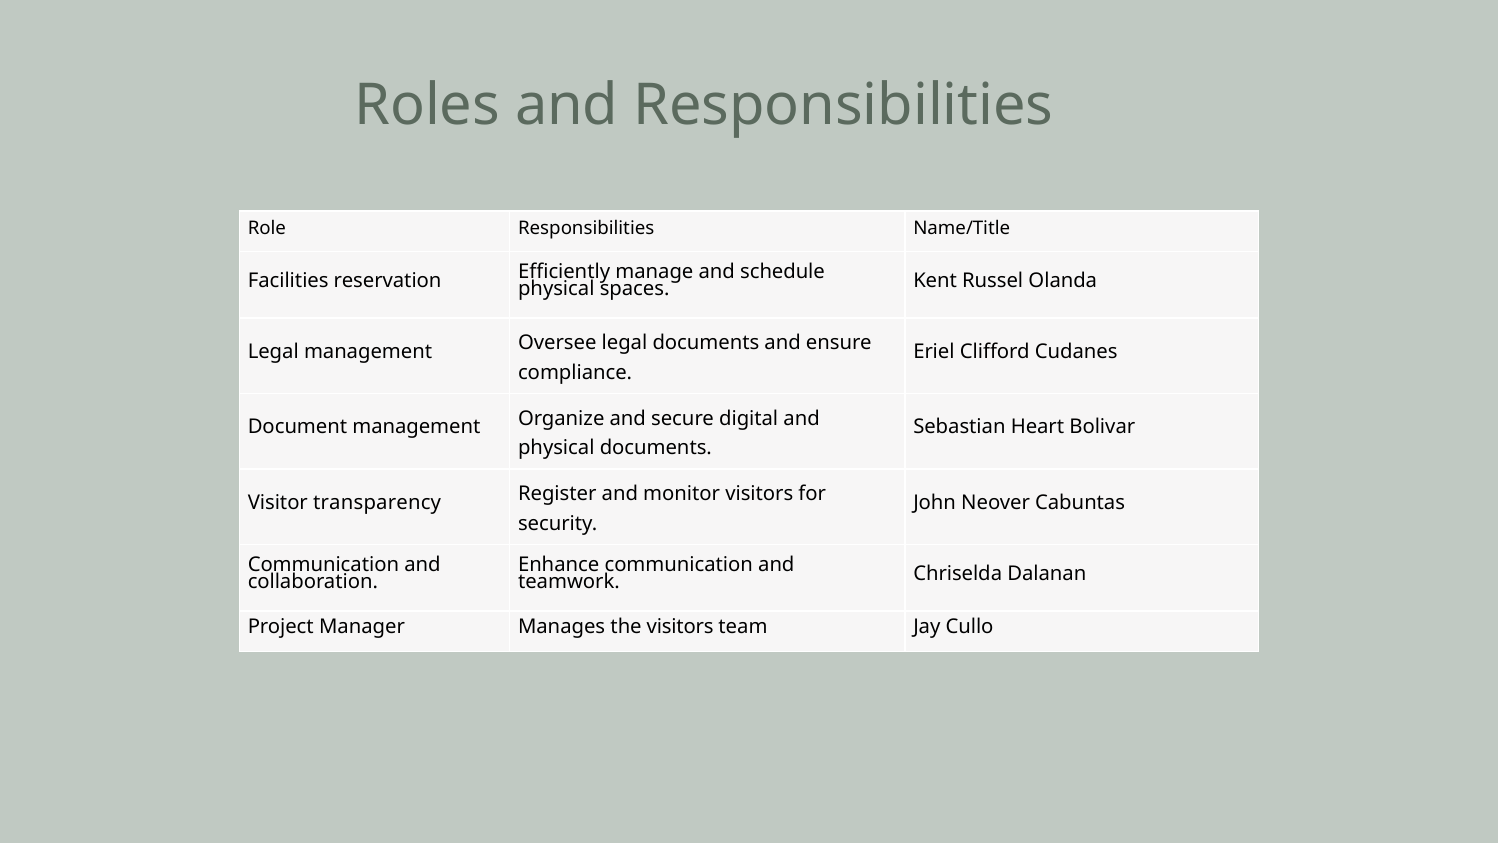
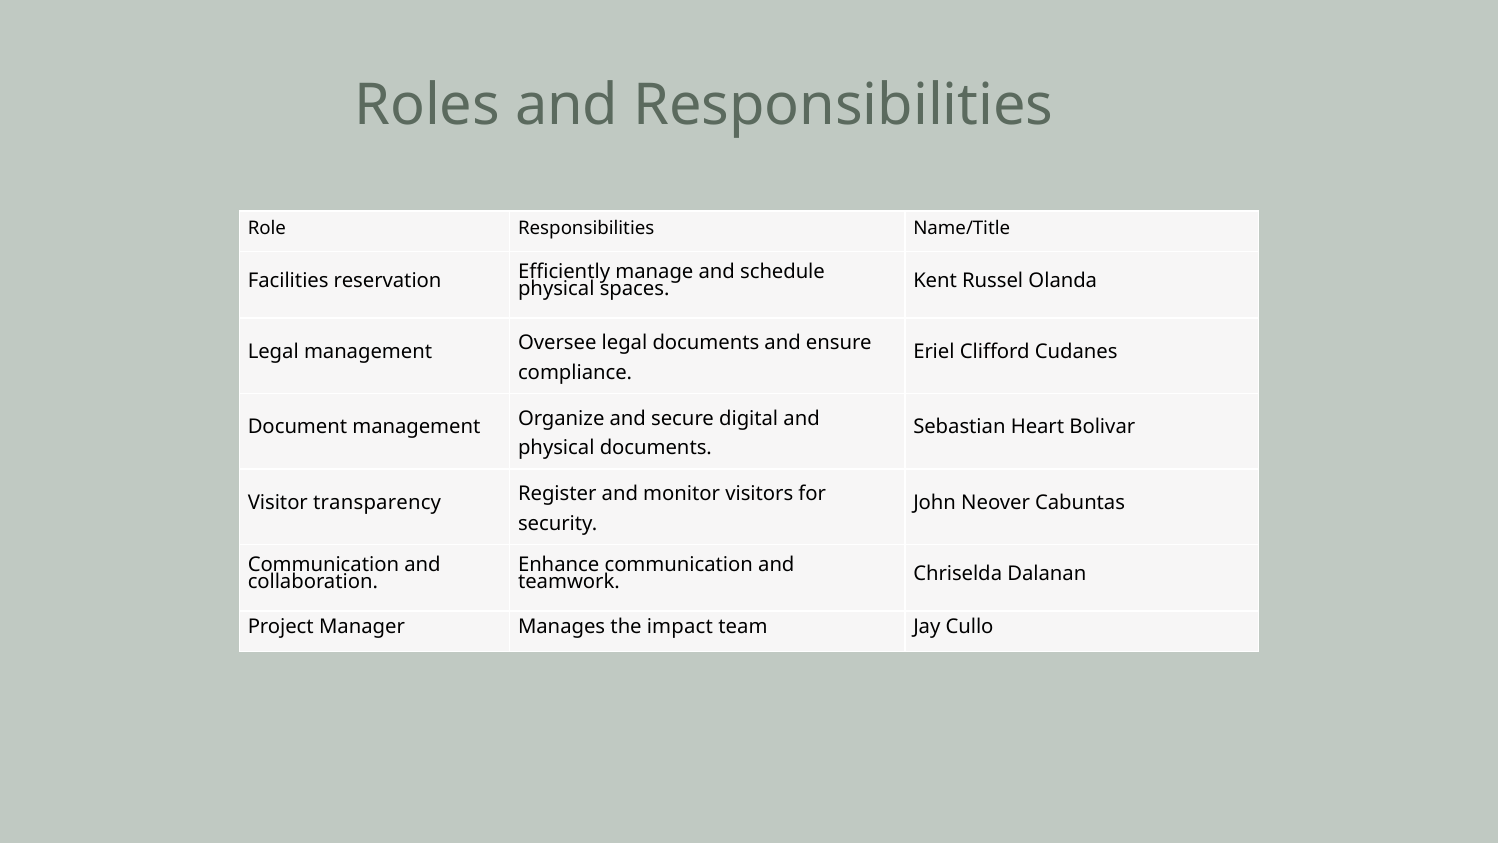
the visitors: visitors -> impact
